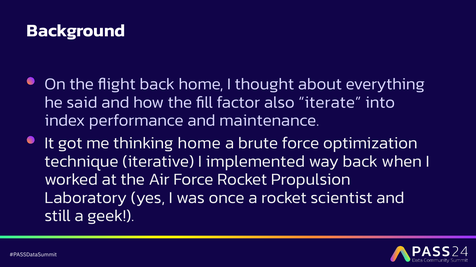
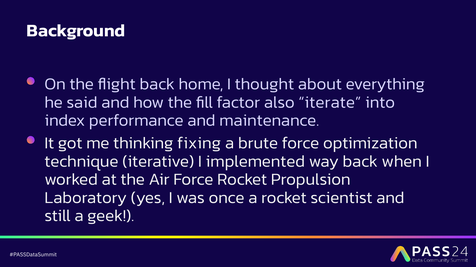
thinking home: home -> fixing
